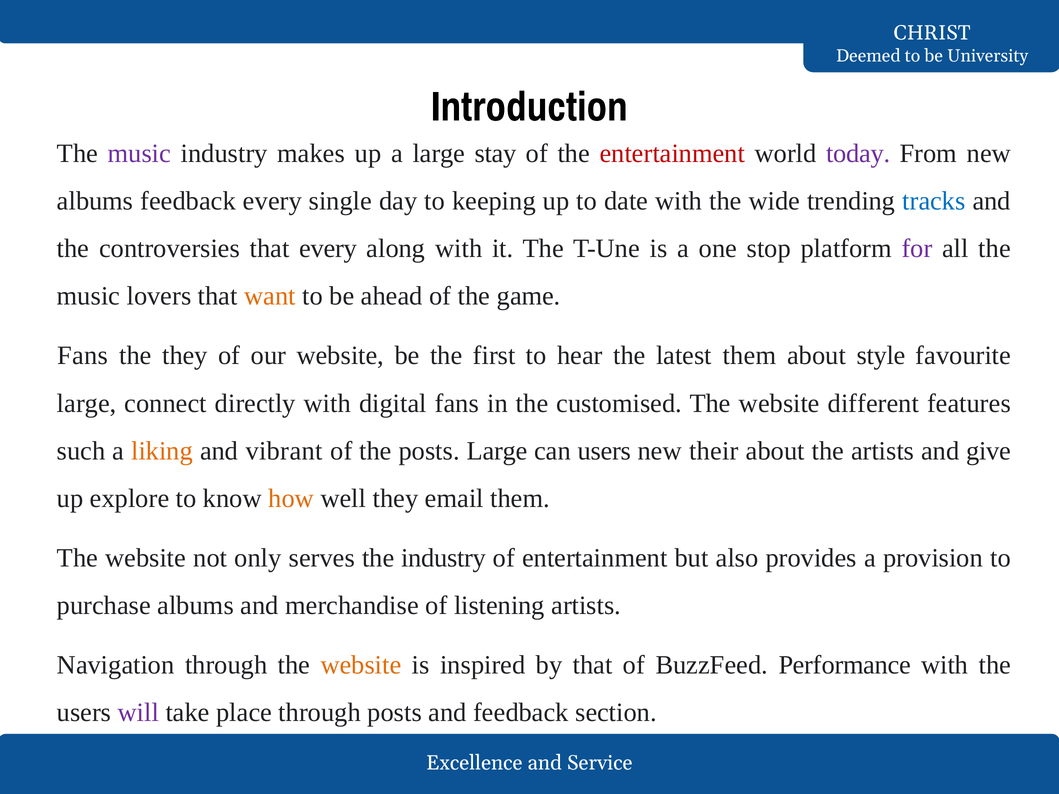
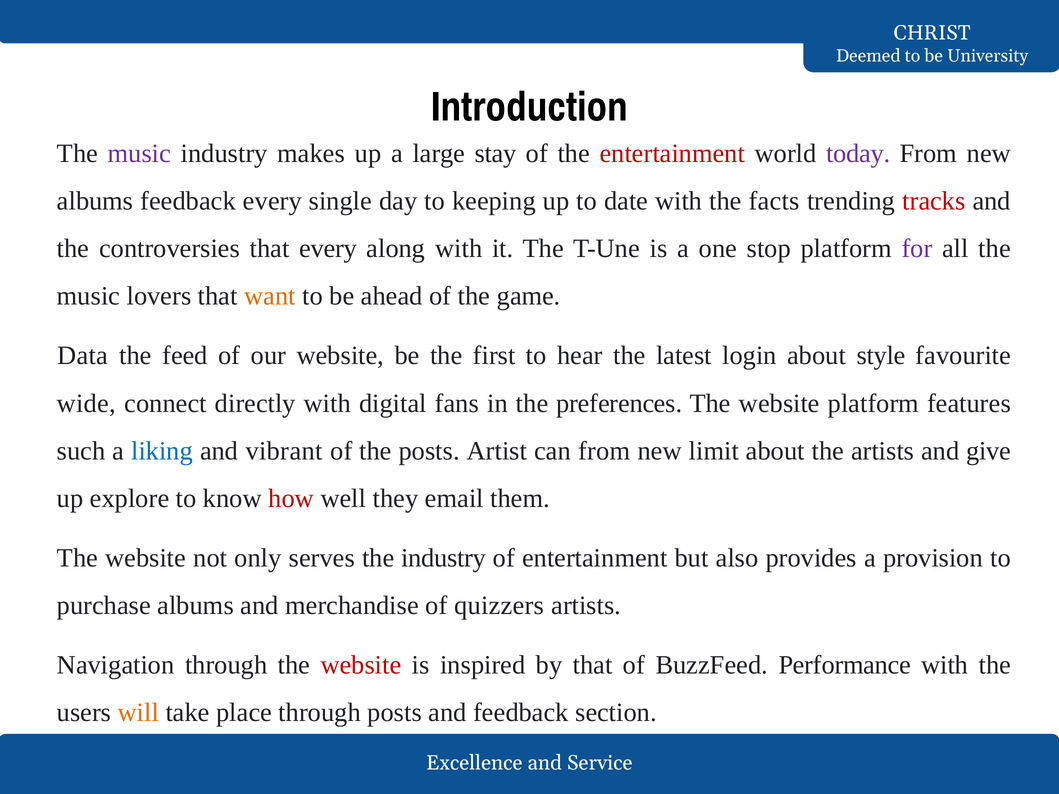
wide: wide -> facts
tracks colour: blue -> red
Fans at (83, 356): Fans -> Data
the they: they -> feed
latest them: them -> login
large at (87, 403): large -> wide
customised: customised -> preferences
website different: different -> platform
liking colour: orange -> blue
posts Large: Large -> Artist
can users: users -> from
their: their -> limit
how colour: orange -> red
listening: listening -> quizzers
website at (361, 665) colour: orange -> red
will colour: purple -> orange
